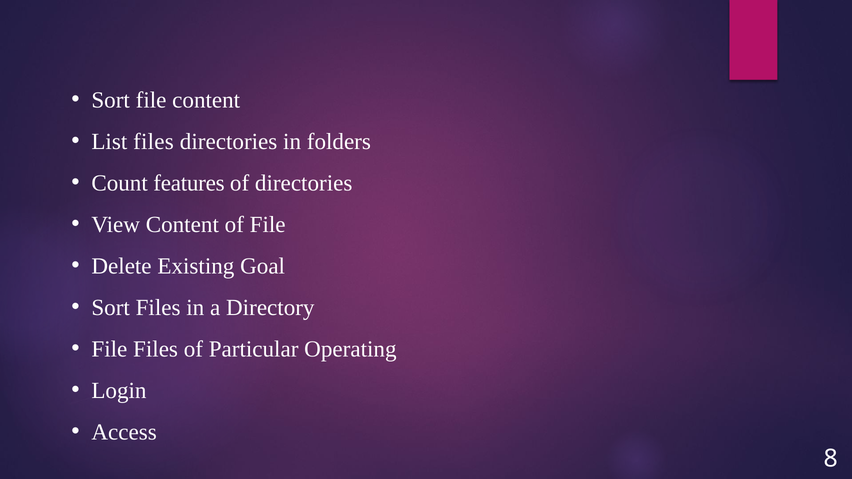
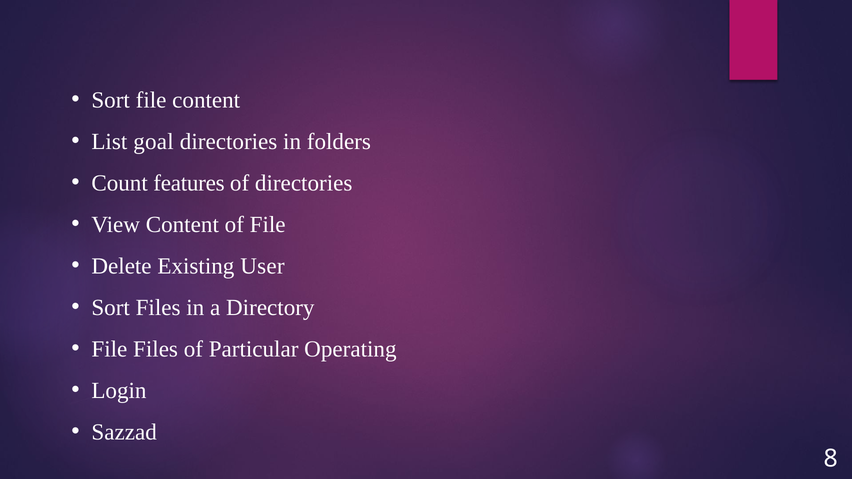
List files: files -> goal
Goal: Goal -> User
Access: Access -> Sazzad
